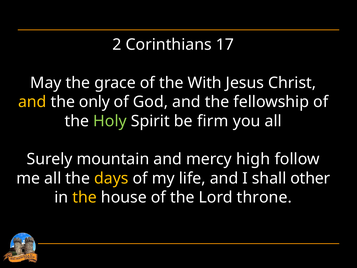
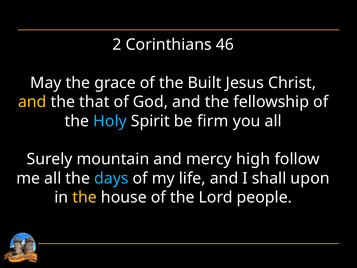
17: 17 -> 46
With: With -> Built
only: only -> that
Holy colour: light green -> light blue
days colour: yellow -> light blue
other: other -> upon
throne: throne -> people
